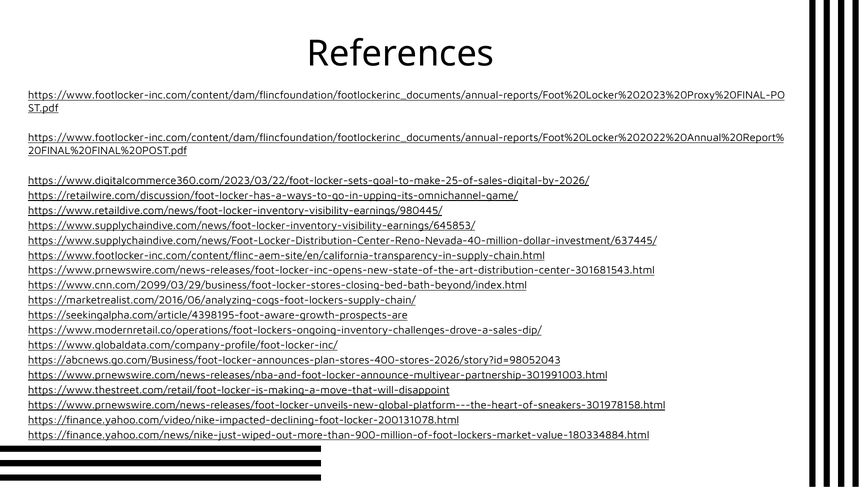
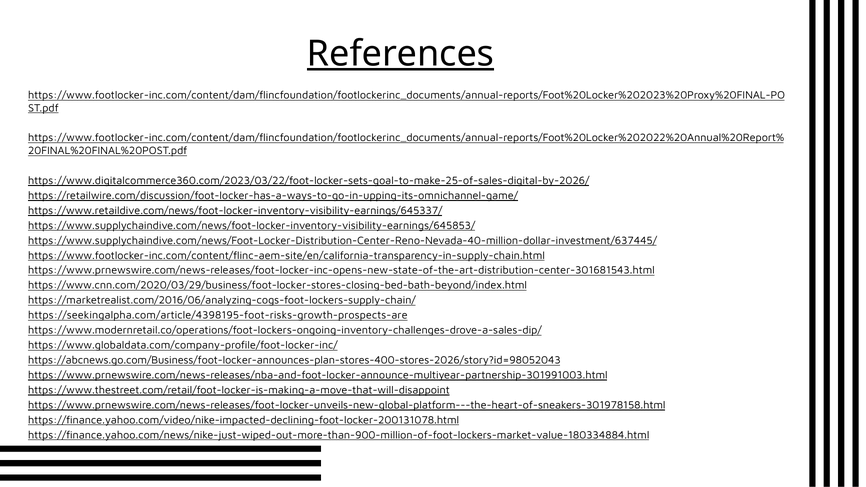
References underline: none -> present
https://www.retaildive.com/news/foot-locker-inventory-visibility-earnings/980445/: https://www.retaildive.com/news/foot-locker-inventory-visibility-earnings/980445/ -> https://www.retaildive.com/news/foot-locker-inventory-visibility-earnings/645337/
https://www.cnn.com/2099/03/29/business/foot-locker-stores-closing-bed-bath-beyond/index.html: https://www.cnn.com/2099/03/29/business/foot-locker-stores-closing-bed-bath-beyond/index.html -> https://www.cnn.com/2020/03/29/business/foot-locker-stores-closing-bed-bath-beyond/index.html
https://seekingalpha.com/article/4398195-foot-aware-growth-prospects-are: https://seekingalpha.com/article/4398195-foot-aware-growth-prospects-are -> https://seekingalpha.com/article/4398195-foot-risks-growth-prospects-are
